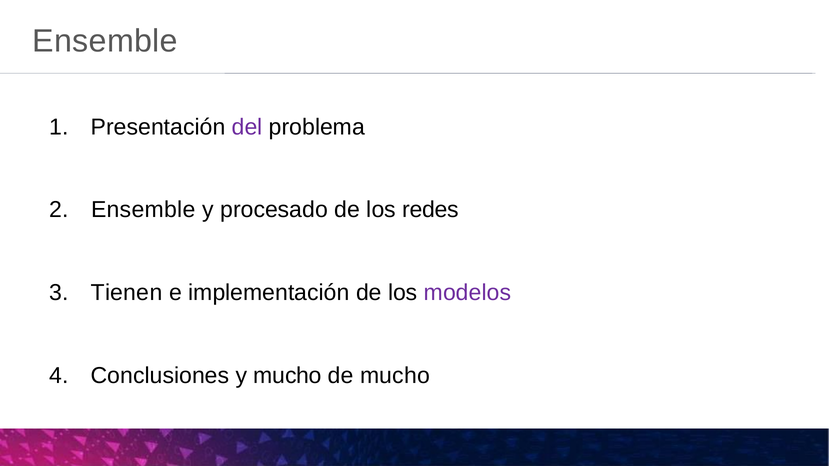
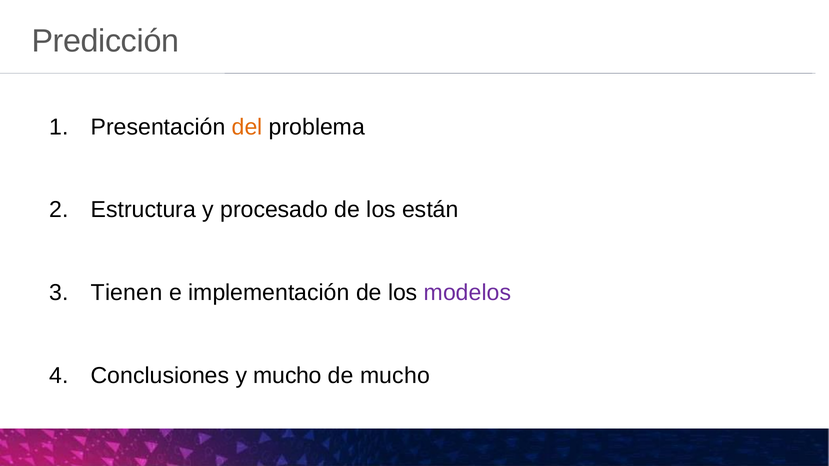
Ensemble at (105, 41): Ensemble -> Predicción
del colour: purple -> orange
Ensemble at (143, 210): Ensemble -> Estructura
redes: redes -> están
